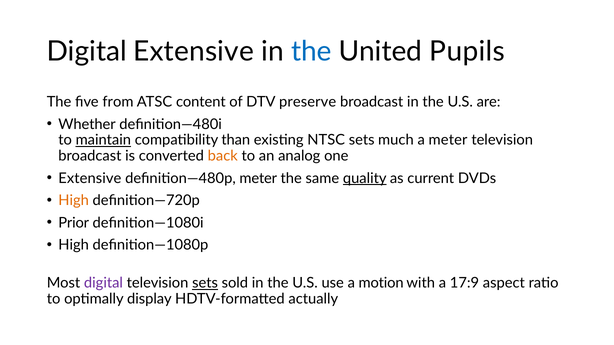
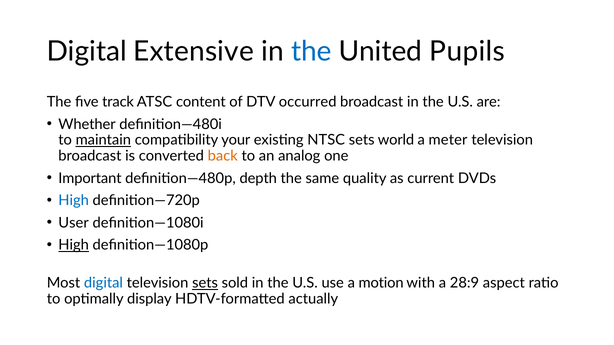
from: from -> track
preserve: preserve -> occurred
than: than -> your
much: much -> world
Extensive at (90, 178): Extensive -> Important
definition—480p meter: meter -> depth
quality underline: present -> none
High at (74, 201) colour: orange -> blue
Prior: Prior -> User
High at (74, 245) underline: none -> present
digital at (103, 283) colour: purple -> blue
17:9: 17:9 -> 28:9
